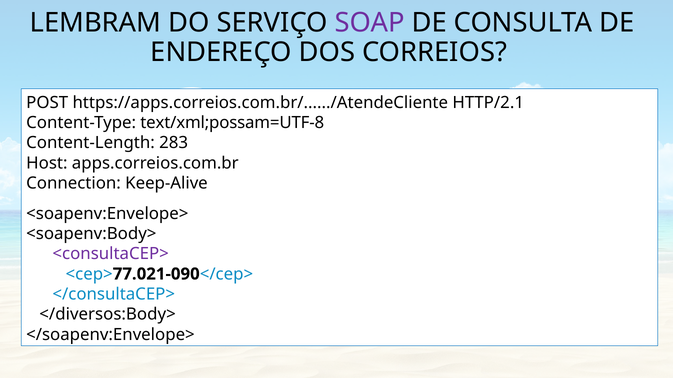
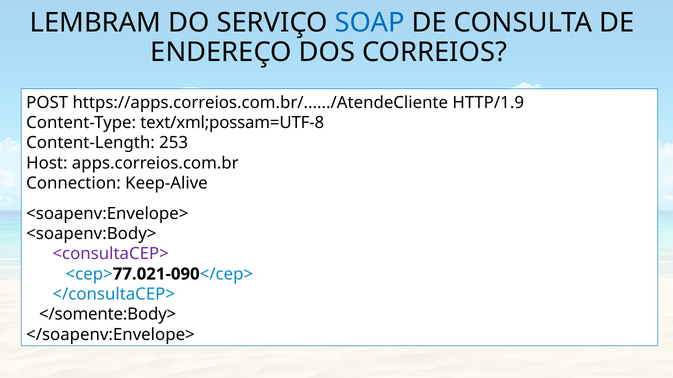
SOAP colour: purple -> blue
HTTP/2.1: HTTP/2.1 -> HTTP/1.9
283: 283 -> 253
</diversos:Body>: </diversos:Body> -> </somente:Body>
